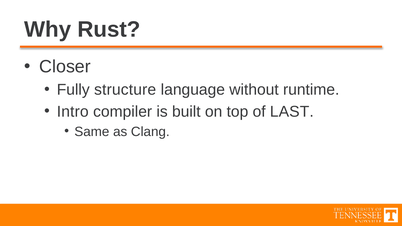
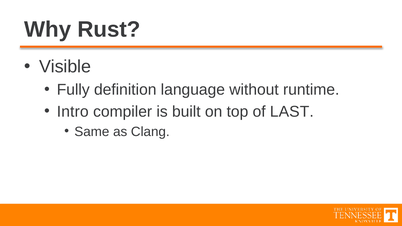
Closer: Closer -> Visible
structure: structure -> definition
